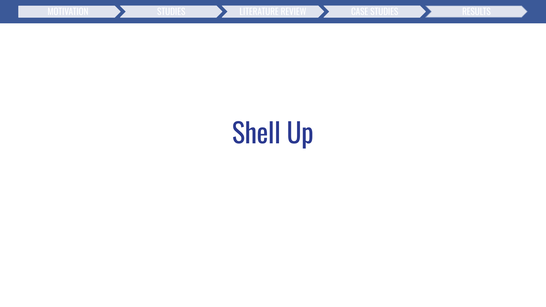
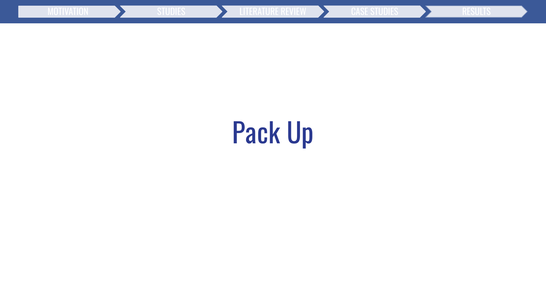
Shell: Shell -> Pack
